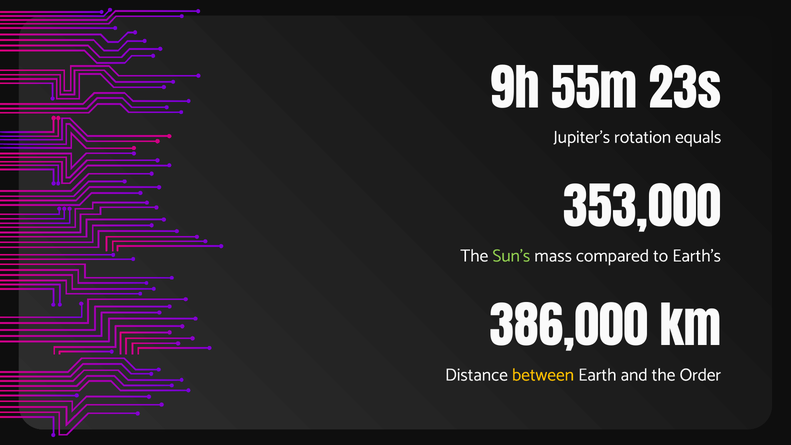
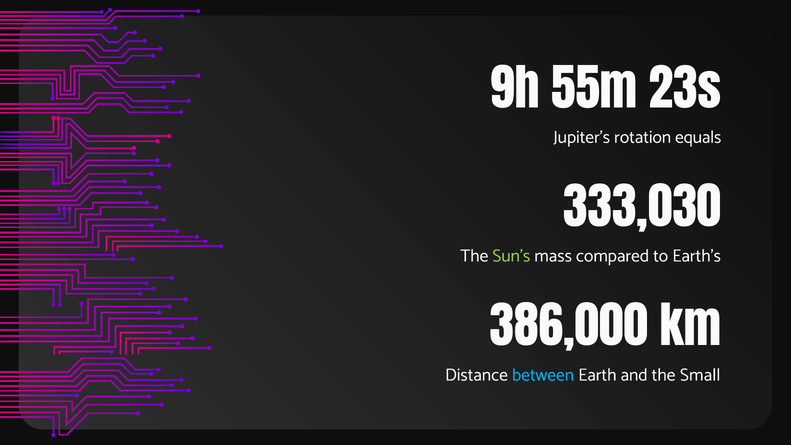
353,000: 353,000 -> 333,030
between colour: yellow -> light blue
Order: Order -> Small
